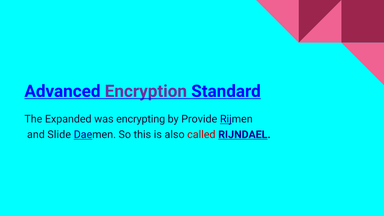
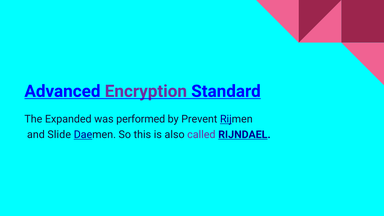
encrypting: encrypting -> performed
Provide: Provide -> Prevent
called colour: red -> purple
